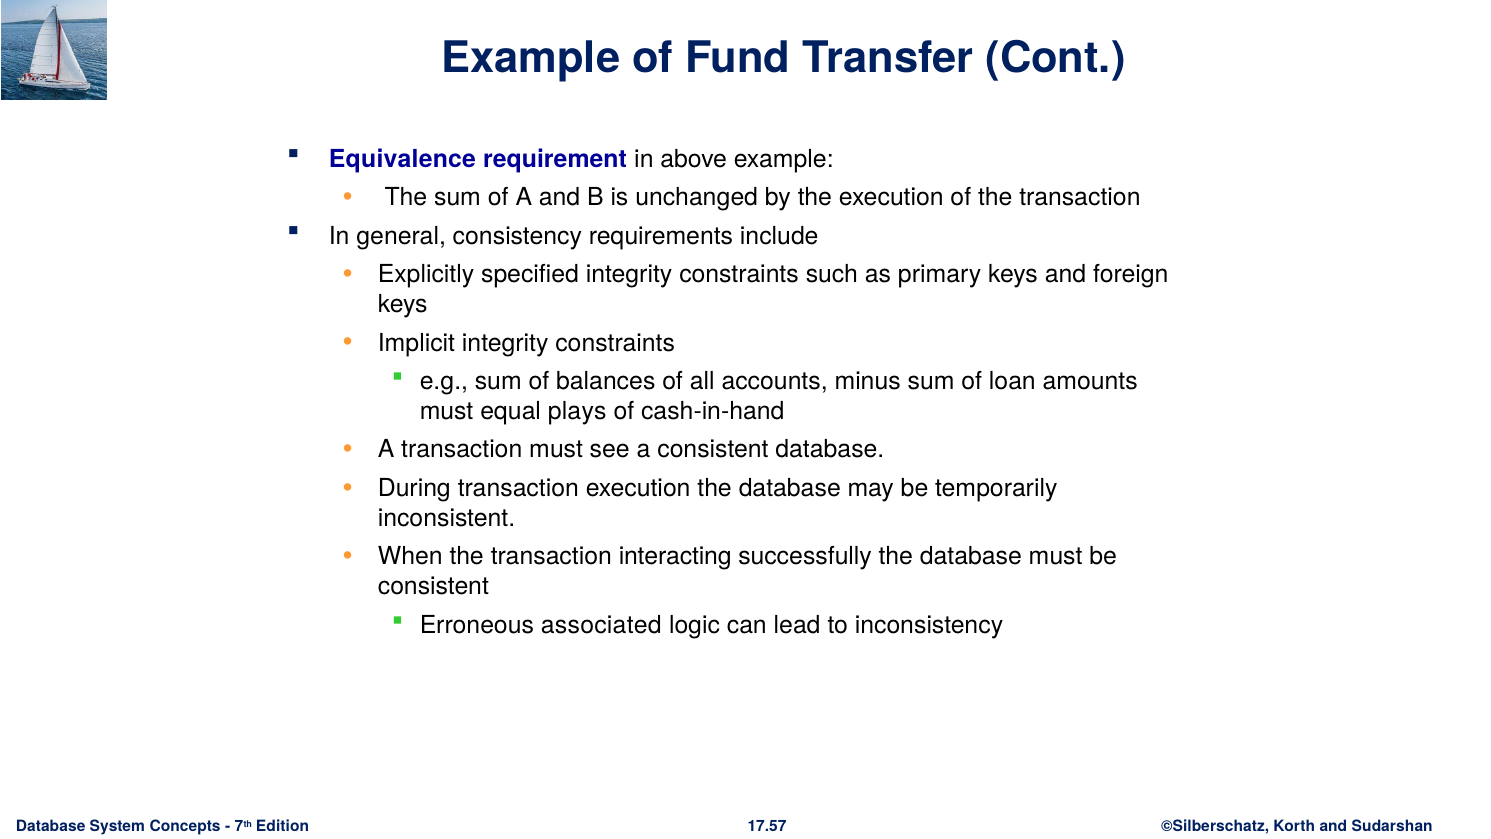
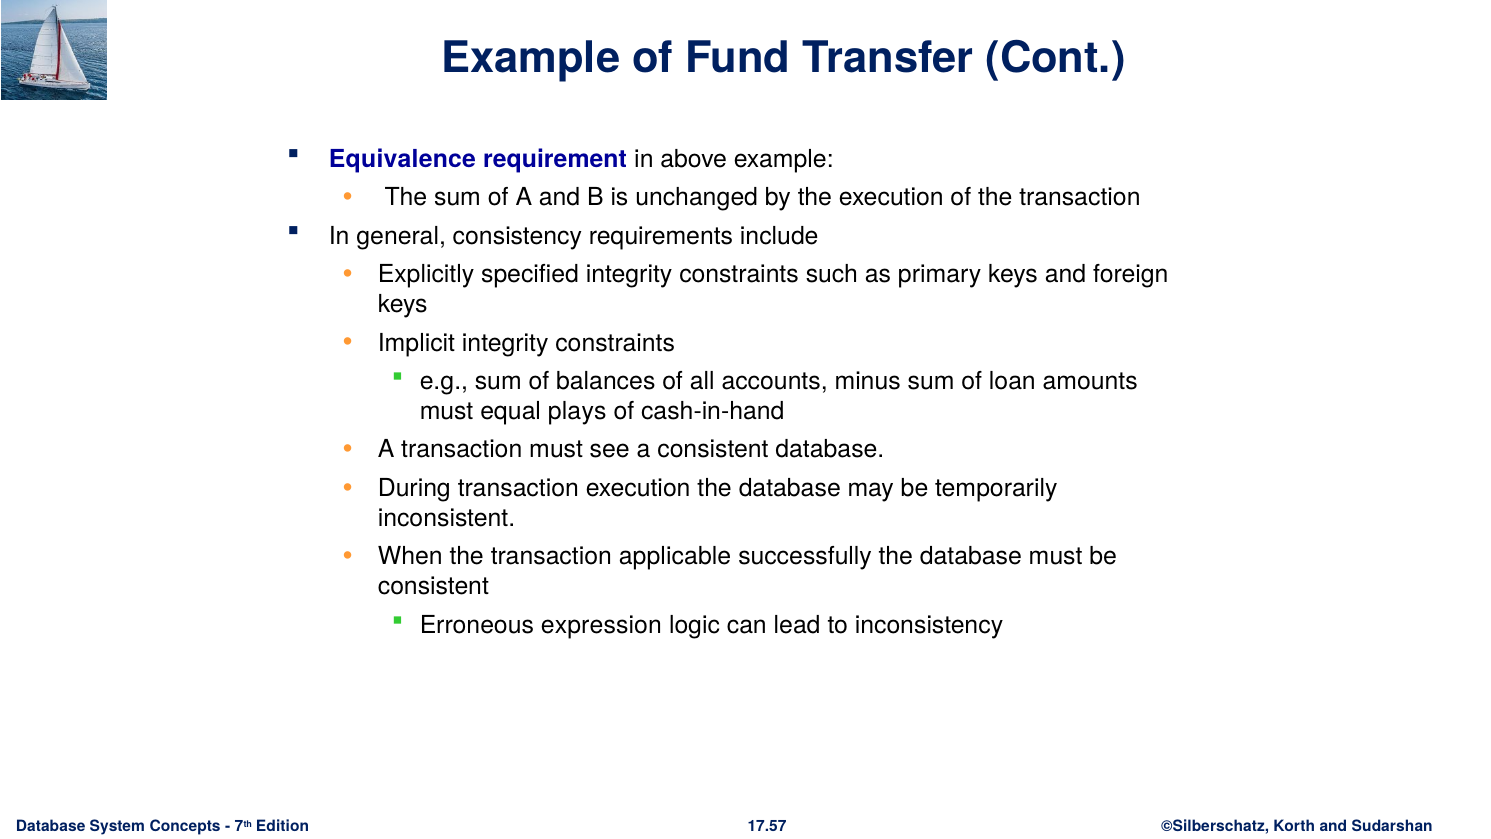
interacting: interacting -> applicable
associated: associated -> expression
